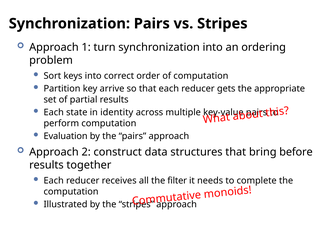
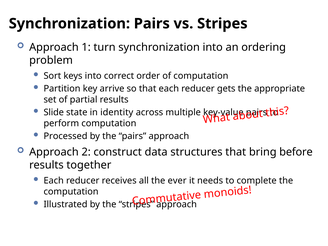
Each at (54, 112): Each -> Slide
Evaluation: Evaluation -> Processed
filter: filter -> ever
